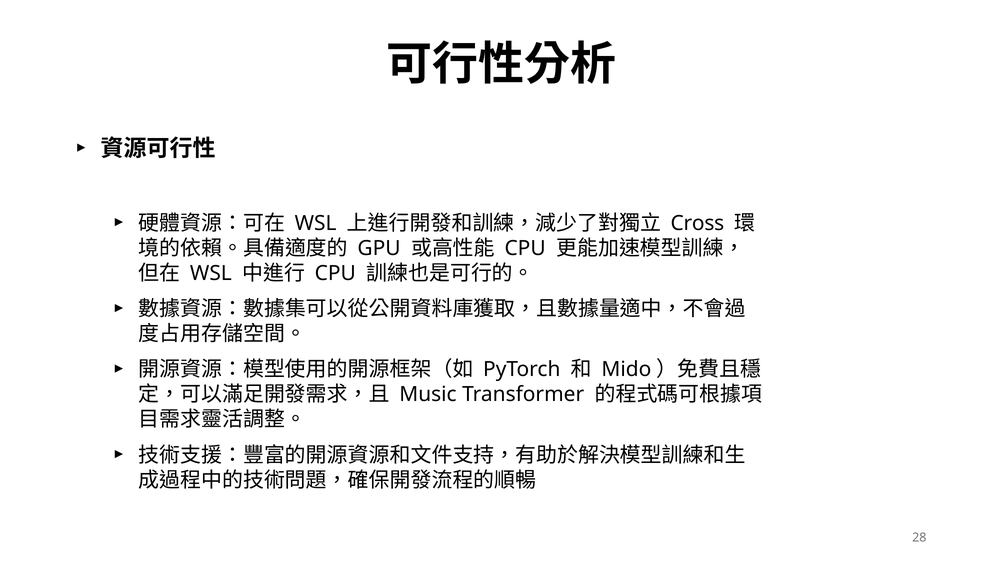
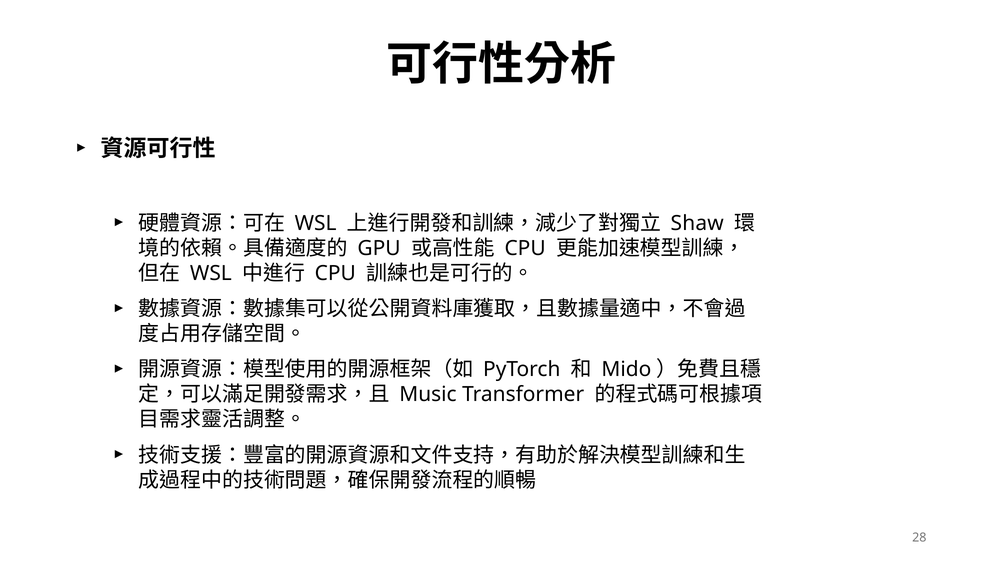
Cross: Cross -> Shaw
